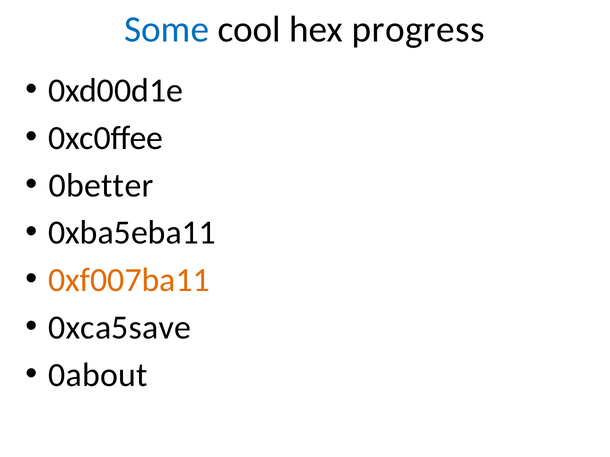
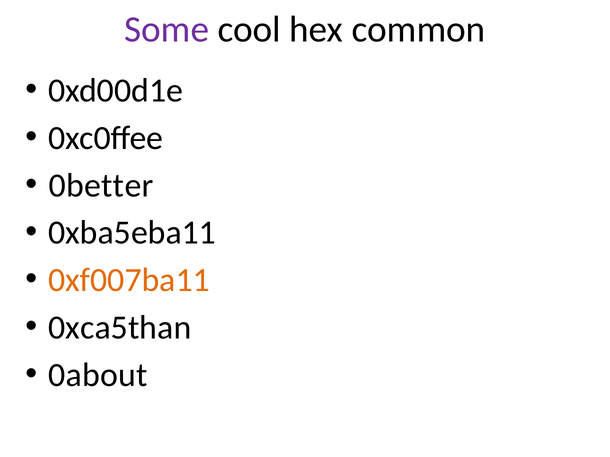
Some colour: blue -> purple
progress: progress -> common
0xca5save: 0xca5save -> 0xca5than
